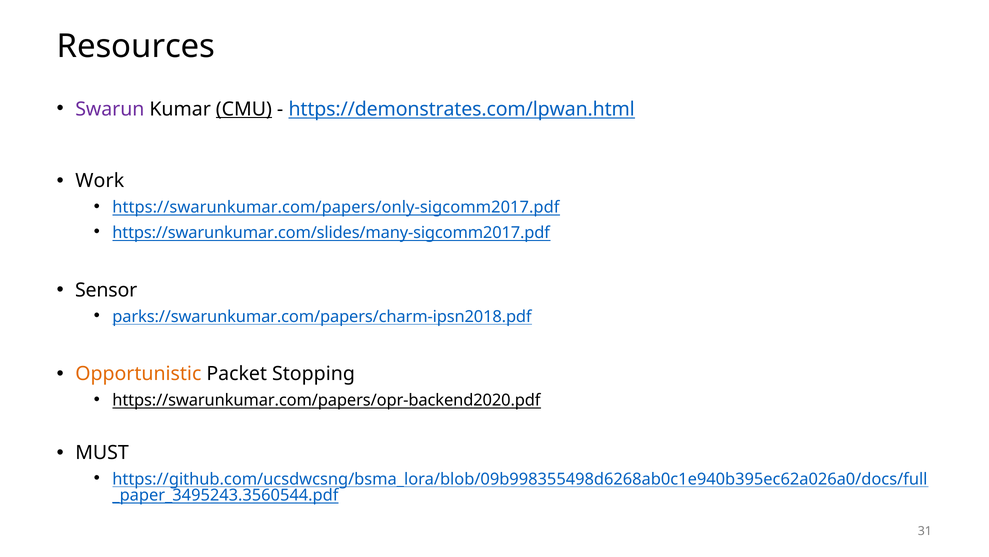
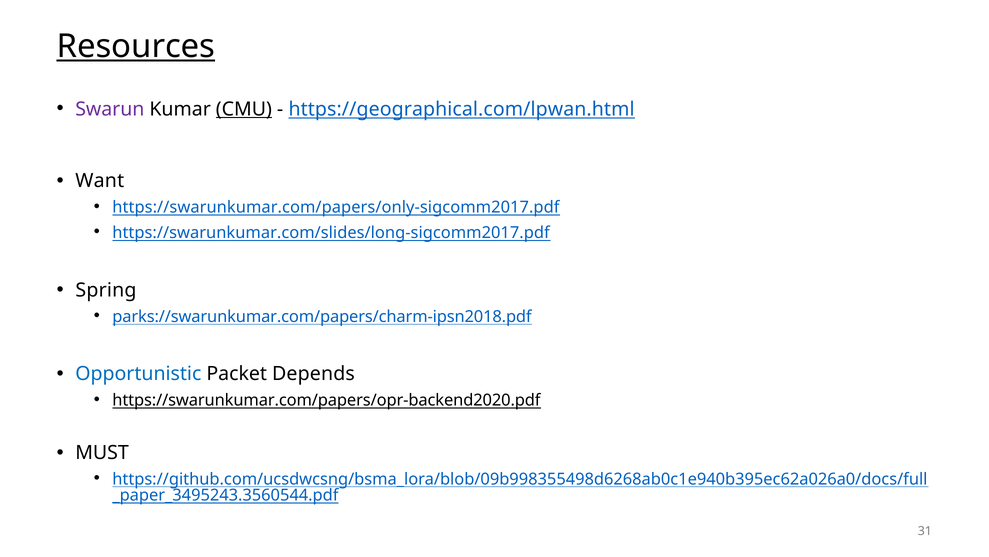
Resources underline: none -> present
https://demonstrates.com/lpwan.html: https://demonstrates.com/lpwan.html -> https://geographical.com/lpwan.html
Work: Work -> Want
https://swarunkumar.com/slides/many-sigcomm2017.pdf: https://swarunkumar.com/slides/many-sigcomm2017.pdf -> https://swarunkumar.com/slides/long-sigcomm2017.pdf
Sensor: Sensor -> Spring
Opportunistic colour: orange -> blue
Stopping: Stopping -> Depends
